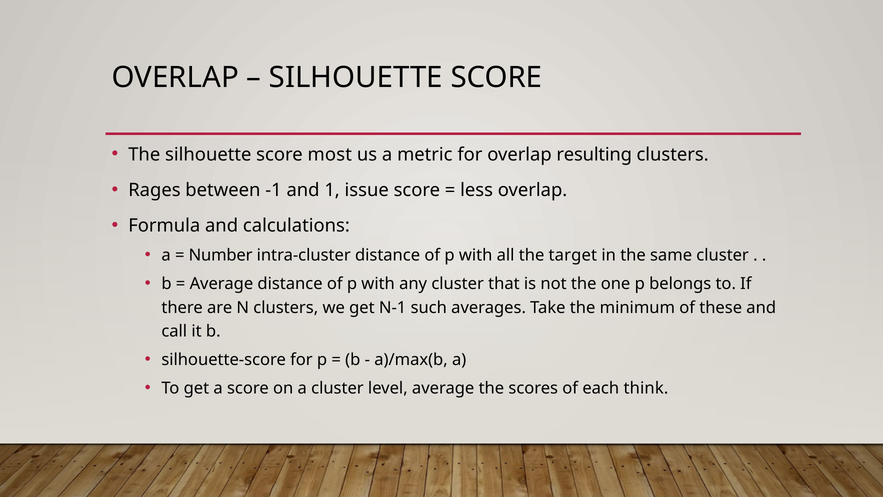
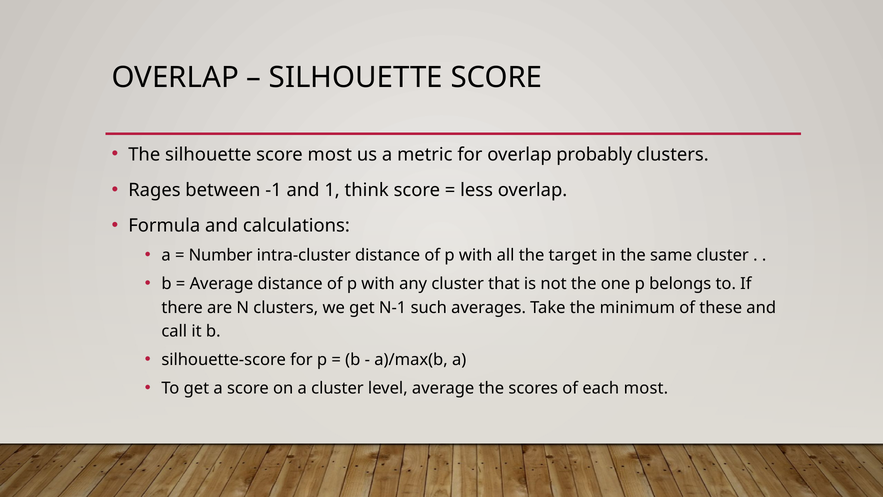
resulting: resulting -> probably
issue: issue -> think
each think: think -> most
